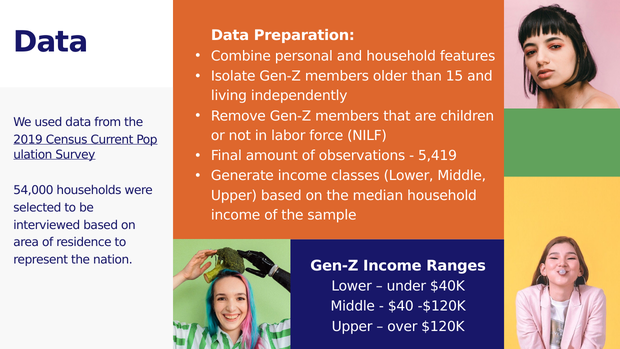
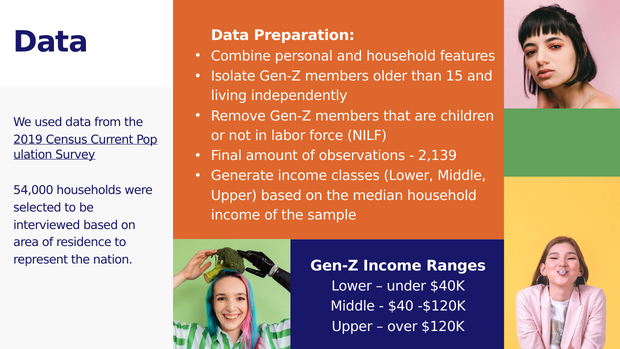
5,419: 5,419 -> 2,139
